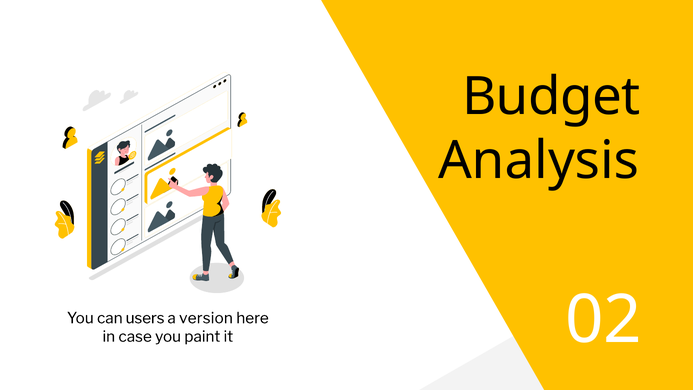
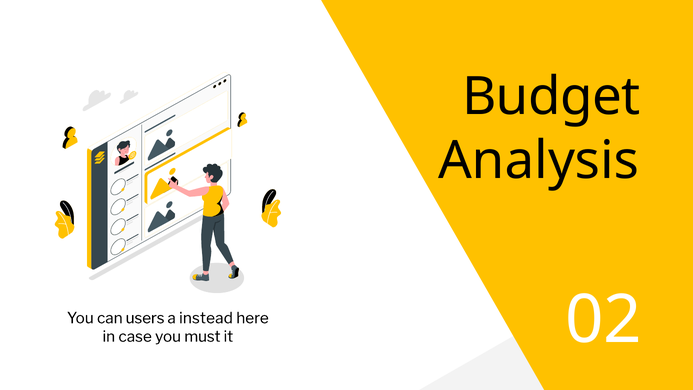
version: version -> instead
paint: paint -> must
